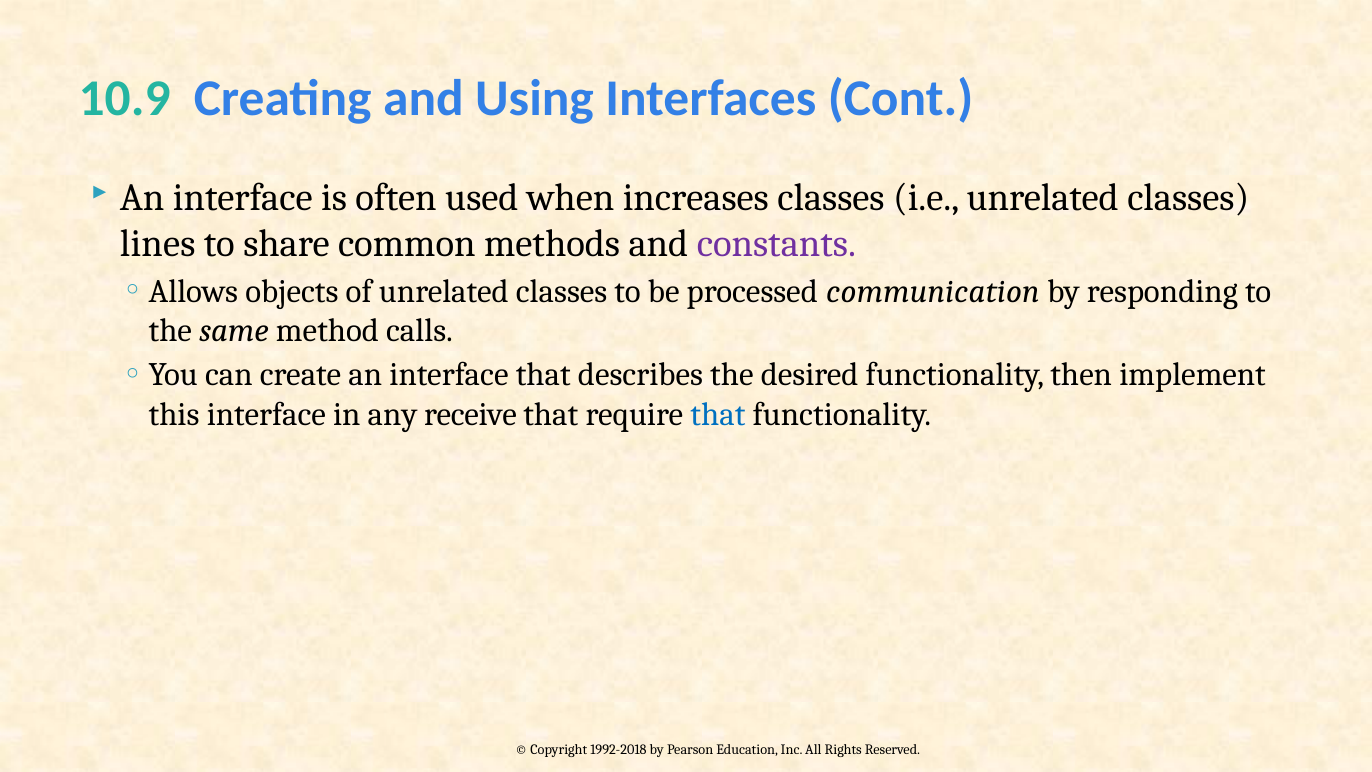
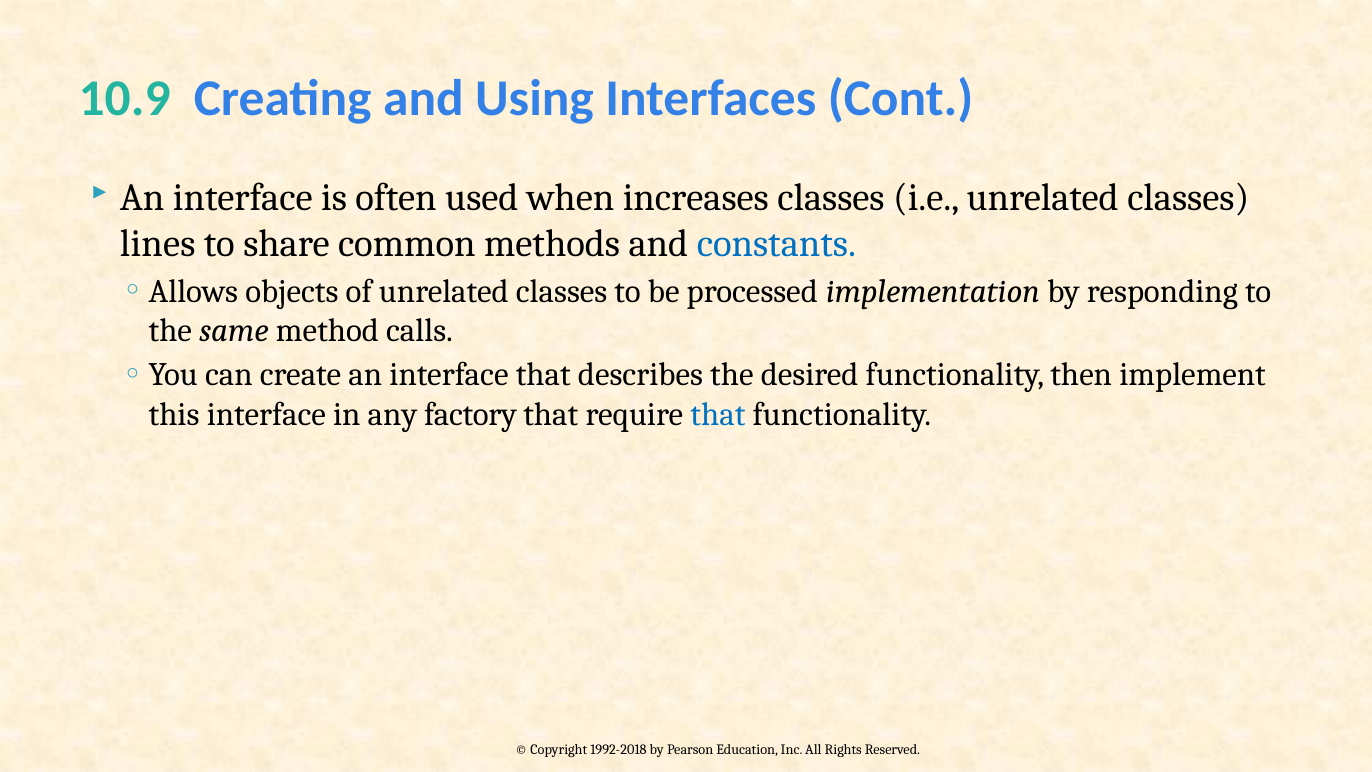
constants colour: purple -> blue
communication: communication -> implementation
receive: receive -> factory
